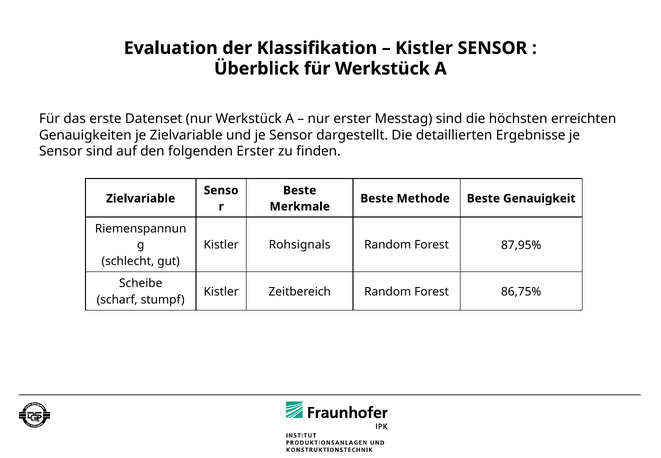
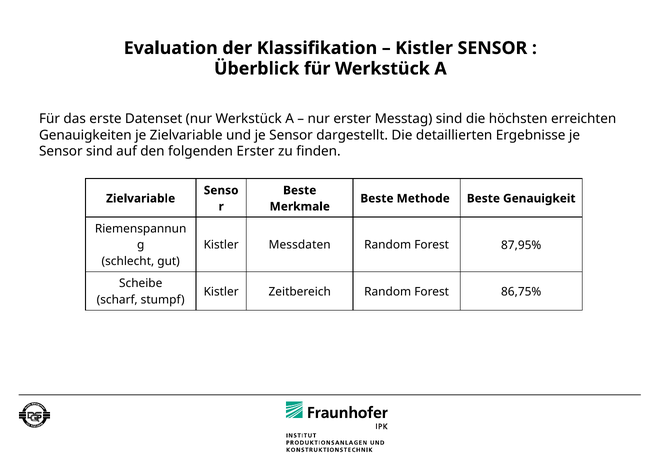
Rohsignals: Rohsignals -> Messdaten
